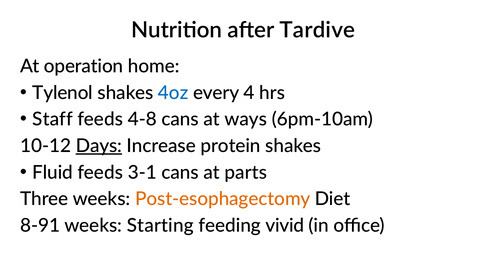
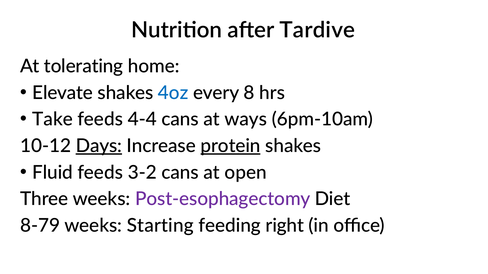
operation: operation -> tolerating
Tylenol: Tylenol -> Elevate
4: 4 -> 8
Staff: Staff -> Take
4-8: 4-8 -> 4-4
protein underline: none -> present
3-1: 3-1 -> 3-2
parts: parts -> open
Post-esophagectomy colour: orange -> purple
8-91: 8-91 -> 8-79
vivid: vivid -> right
